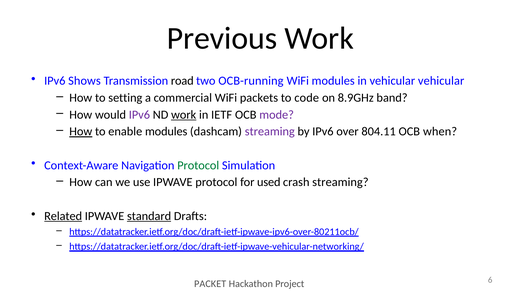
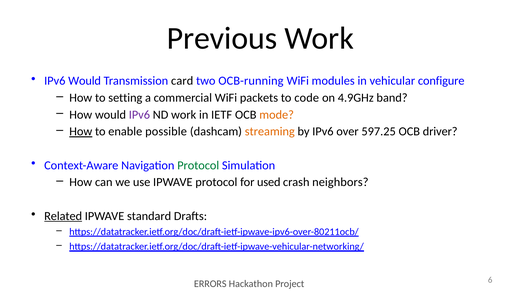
IPv6 Shows: Shows -> Would
road: road -> card
vehicular vehicular: vehicular -> configure
8.9GHz: 8.9GHz -> 4.9GHz
work at (184, 115) underline: present -> none
mode colour: purple -> orange
enable modules: modules -> possible
streaming at (270, 132) colour: purple -> orange
804.11: 804.11 -> 597.25
when: when -> driver
crash streaming: streaming -> neighbors
standard underline: present -> none
PACKET: PACKET -> ERRORS
